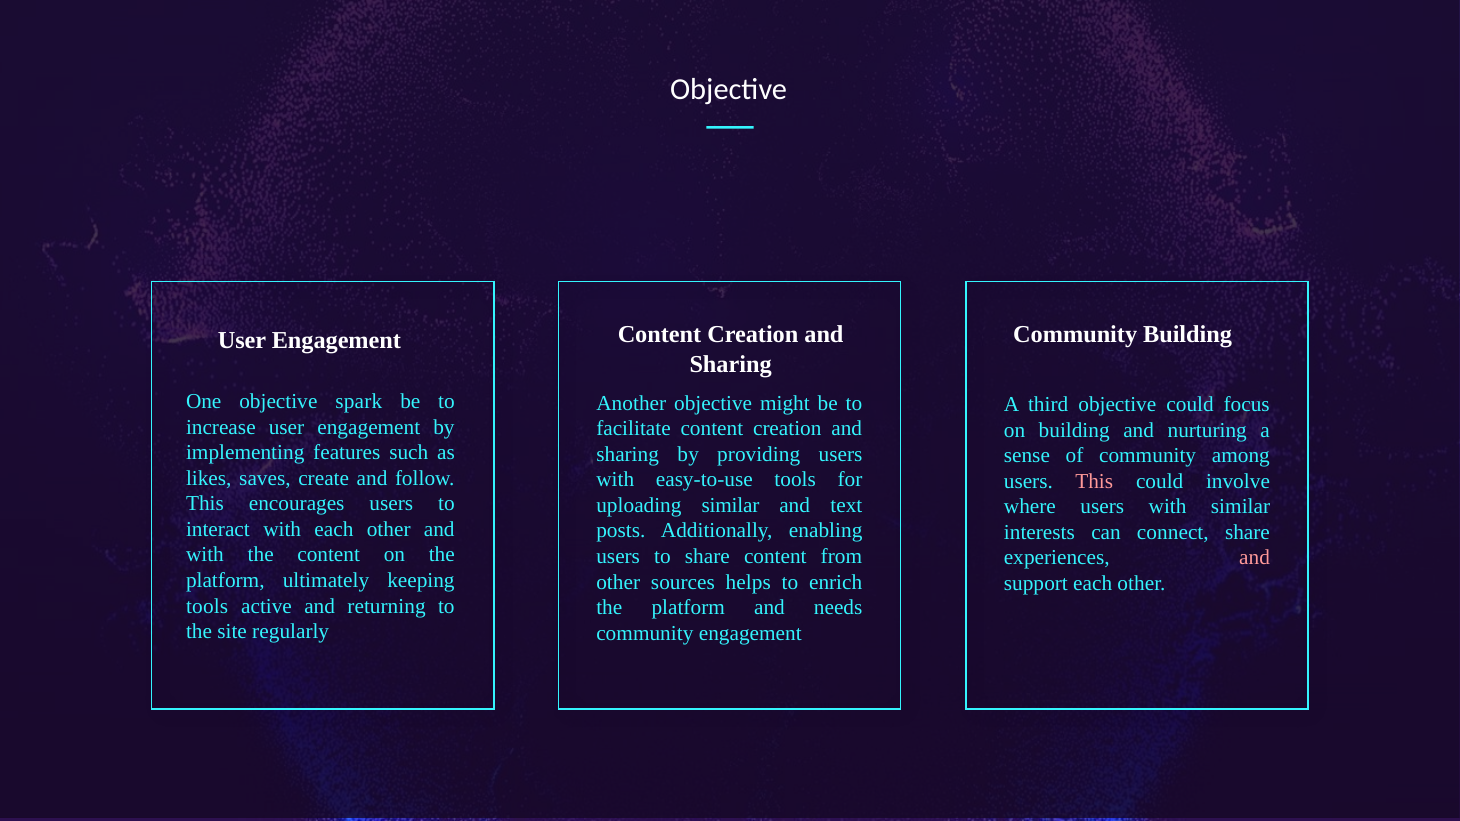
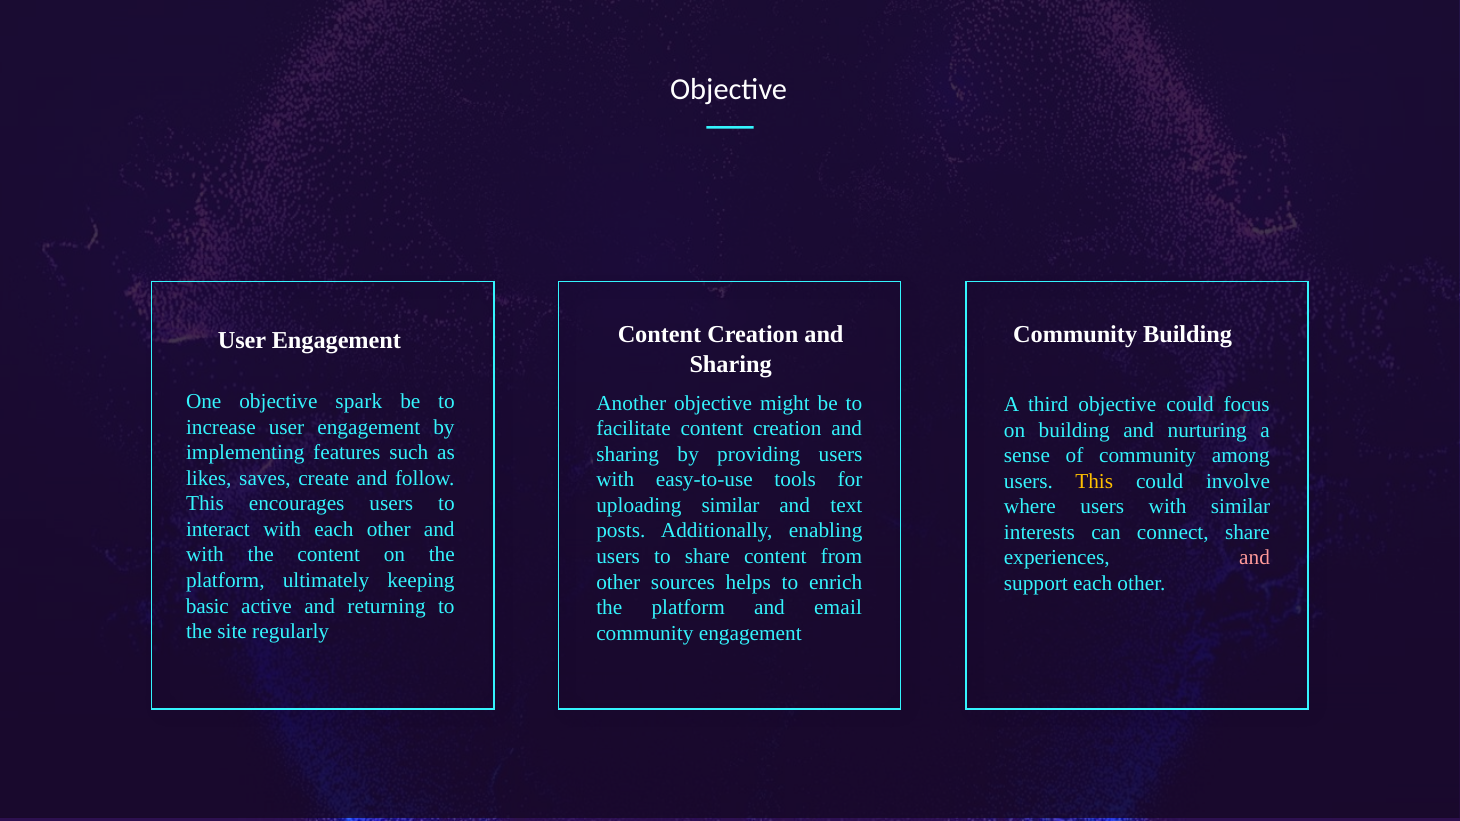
This at (1094, 481) colour: pink -> yellow
tools at (207, 606): tools -> basic
needs: needs -> email
